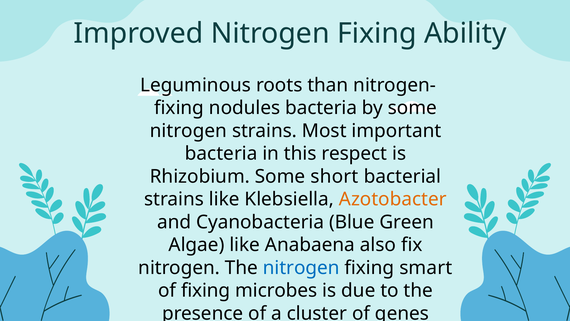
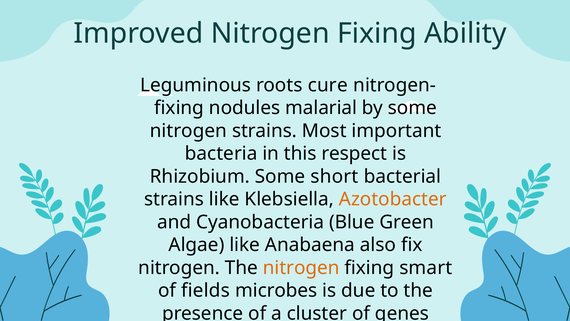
than: than -> cure
nodules bacteria: bacteria -> malarial
nitrogen at (301, 267) colour: blue -> orange
of fixing: fixing -> fields
